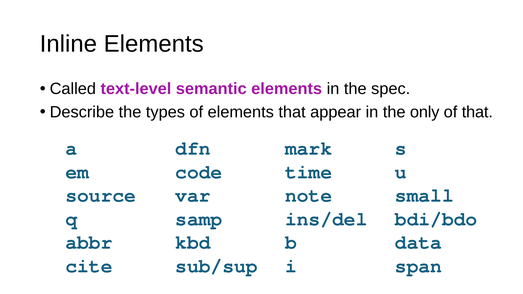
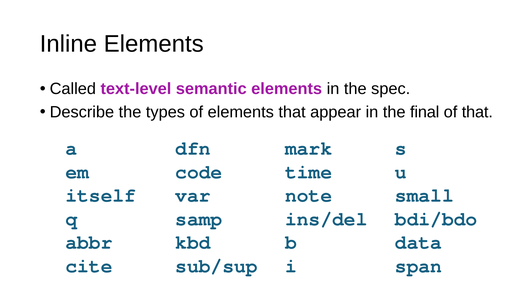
only: only -> final
source: source -> itself
